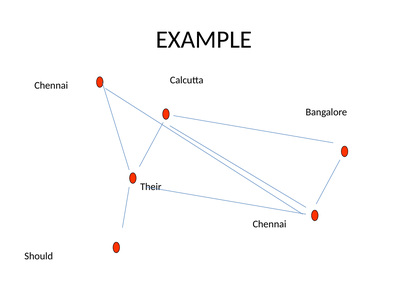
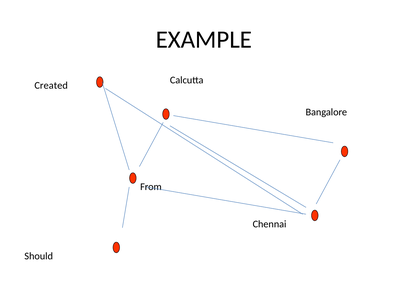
Chennai at (51, 86): Chennai -> Created
Their: Their -> From
